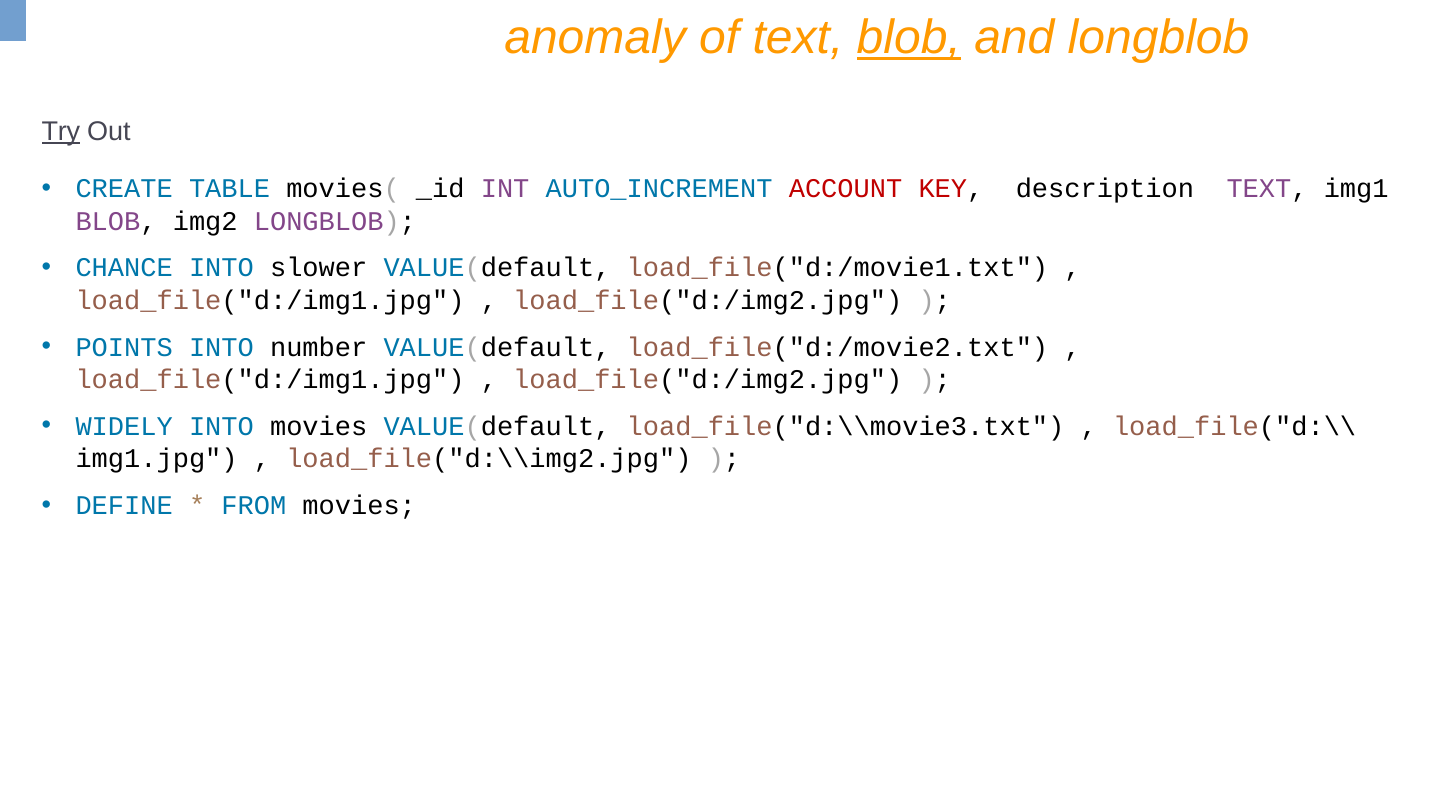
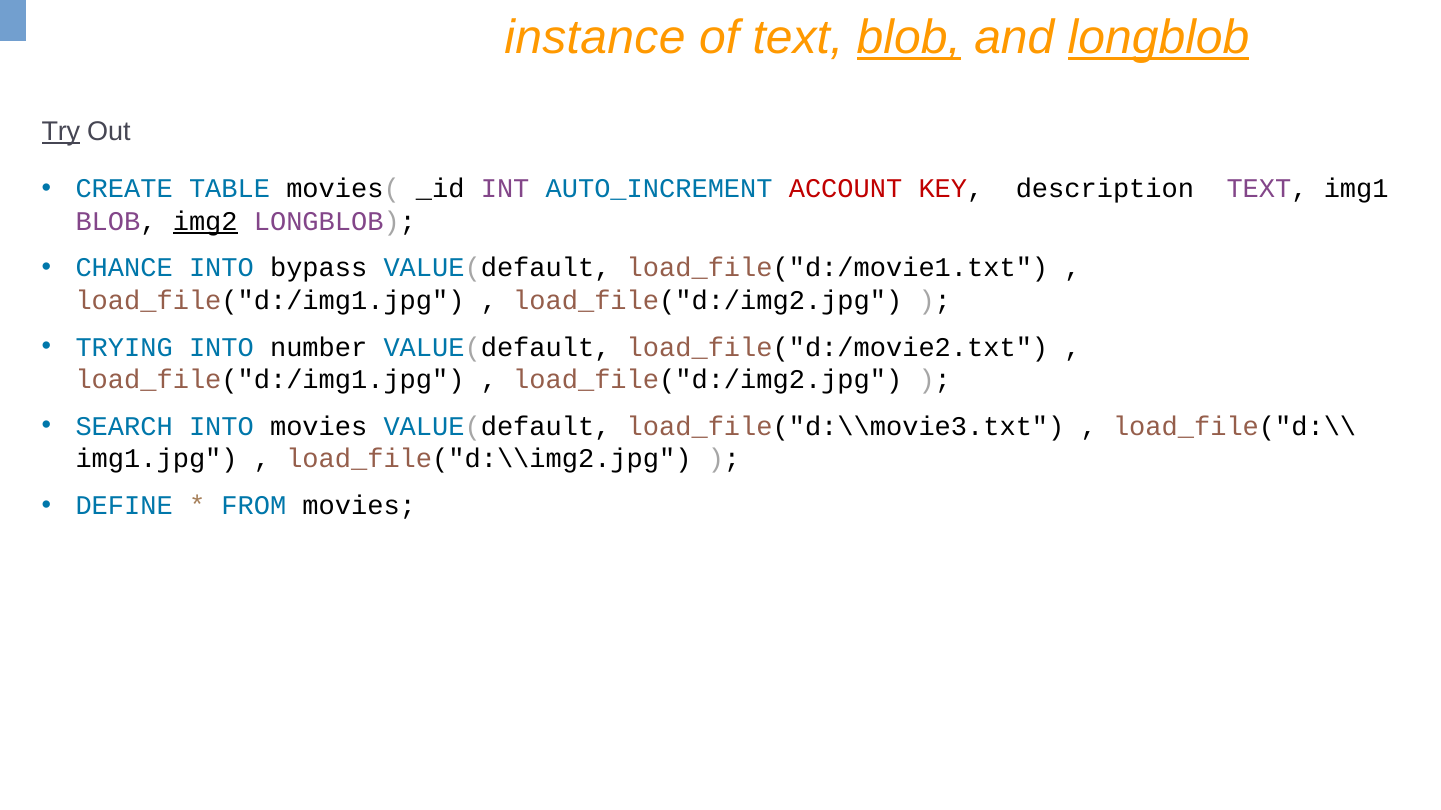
anomaly: anomaly -> instance
longblob at (1159, 38) underline: none -> present
img2 underline: none -> present
slower: slower -> bypass
POINTS: POINTS -> TRYING
WIDELY: WIDELY -> SEARCH
